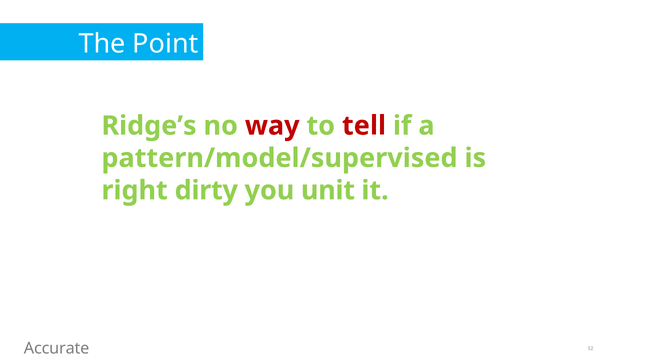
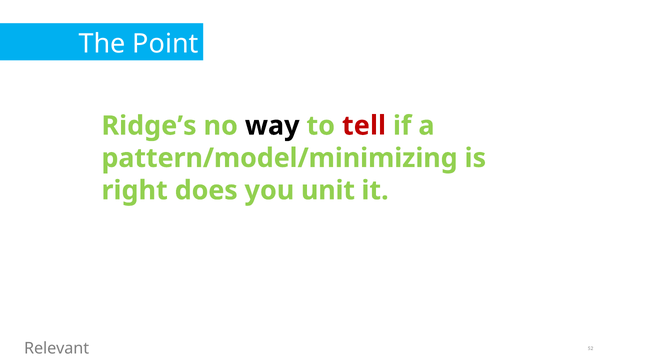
way colour: red -> black
pattern/model/supervised: pattern/model/supervised -> pattern/model/minimizing
dirty: dirty -> does
Accurate: Accurate -> Relevant
